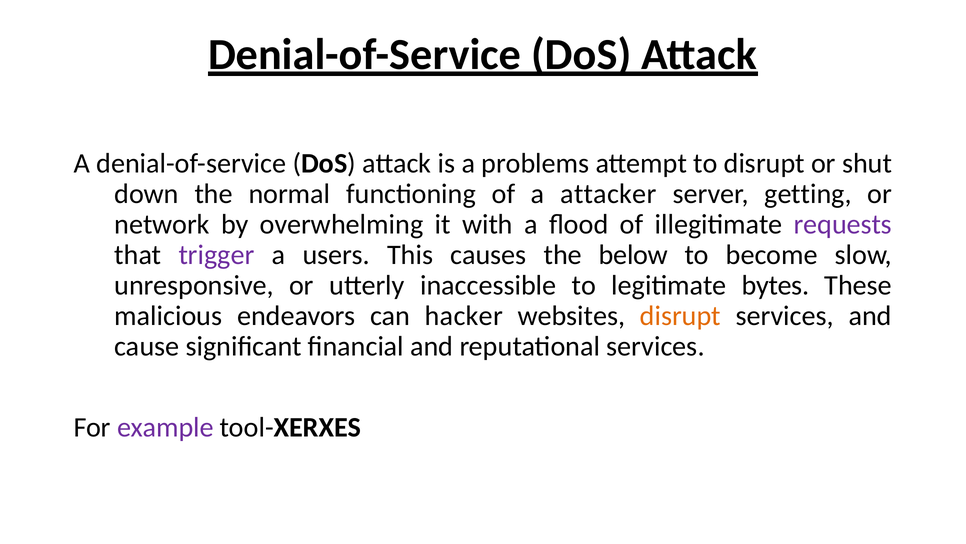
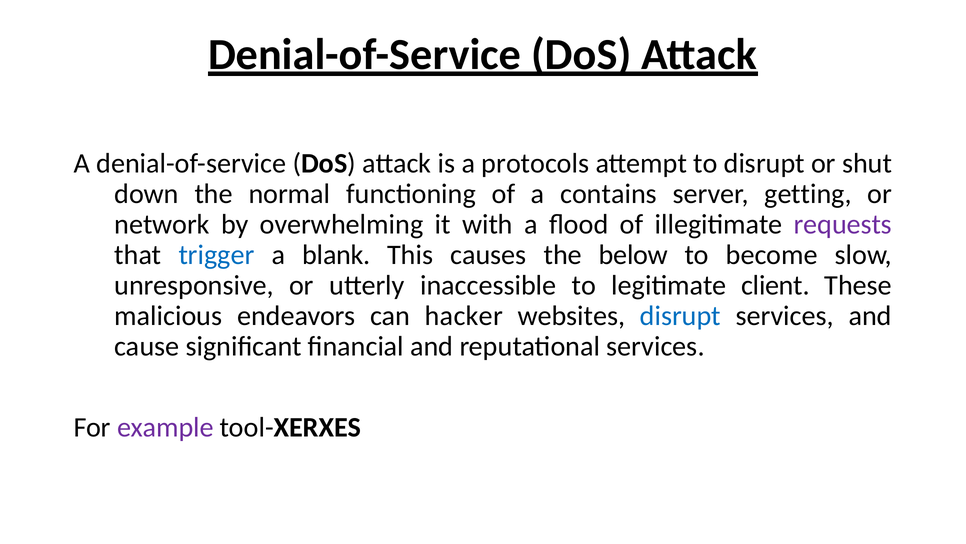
problems: problems -> protocols
attacker: attacker -> contains
trigger colour: purple -> blue
users: users -> blank
bytes: bytes -> client
disrupt at (680, 315) colour: orange -> blue
